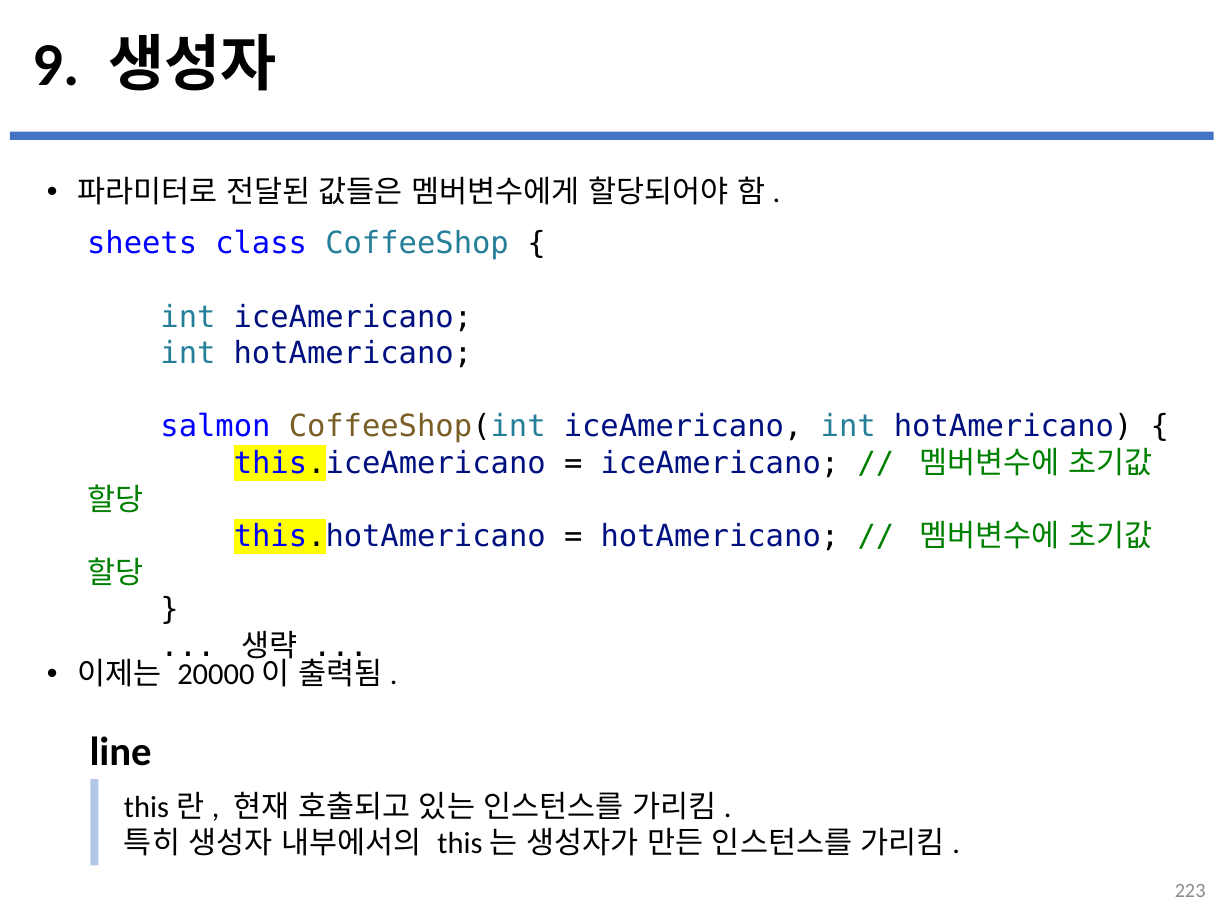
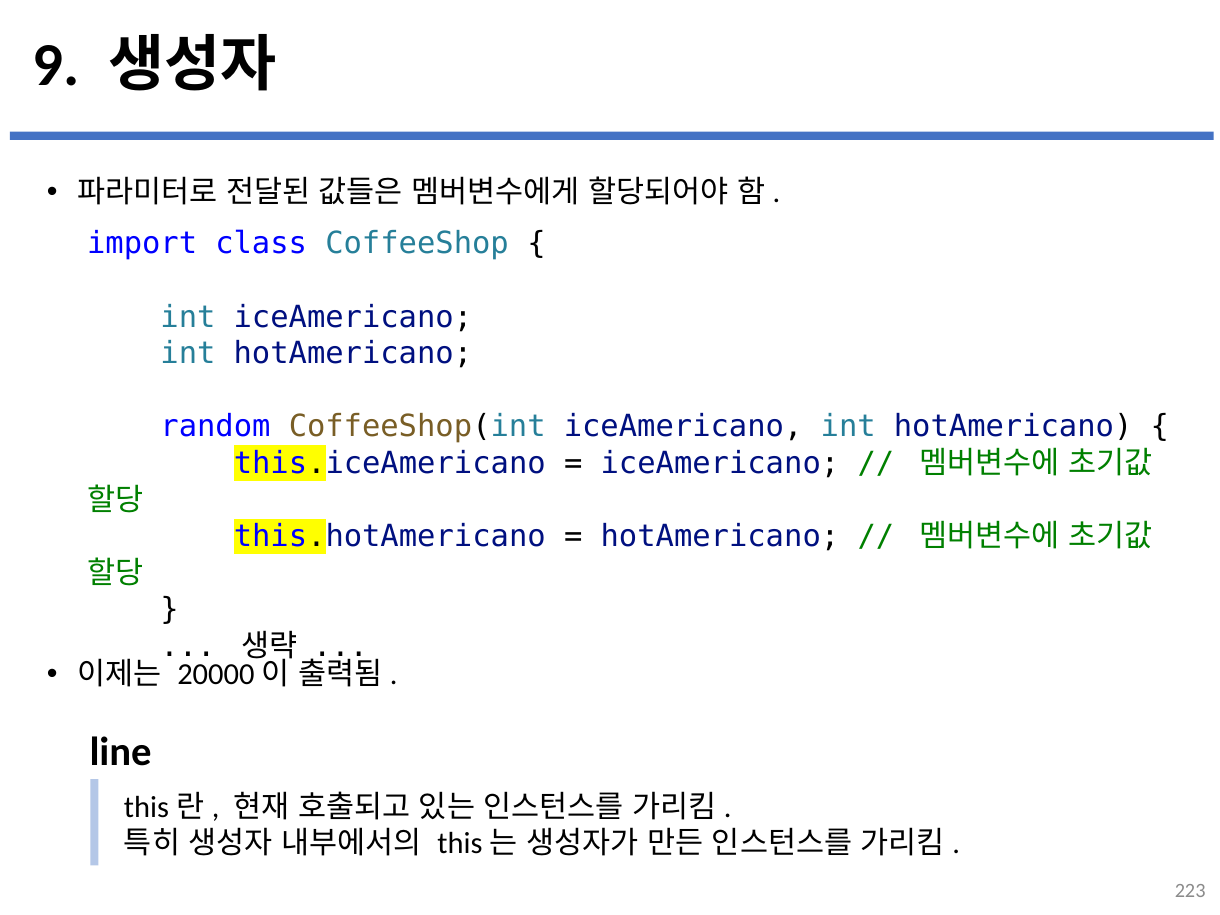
sheets: sheets -> import
salmon: salmon -> random
